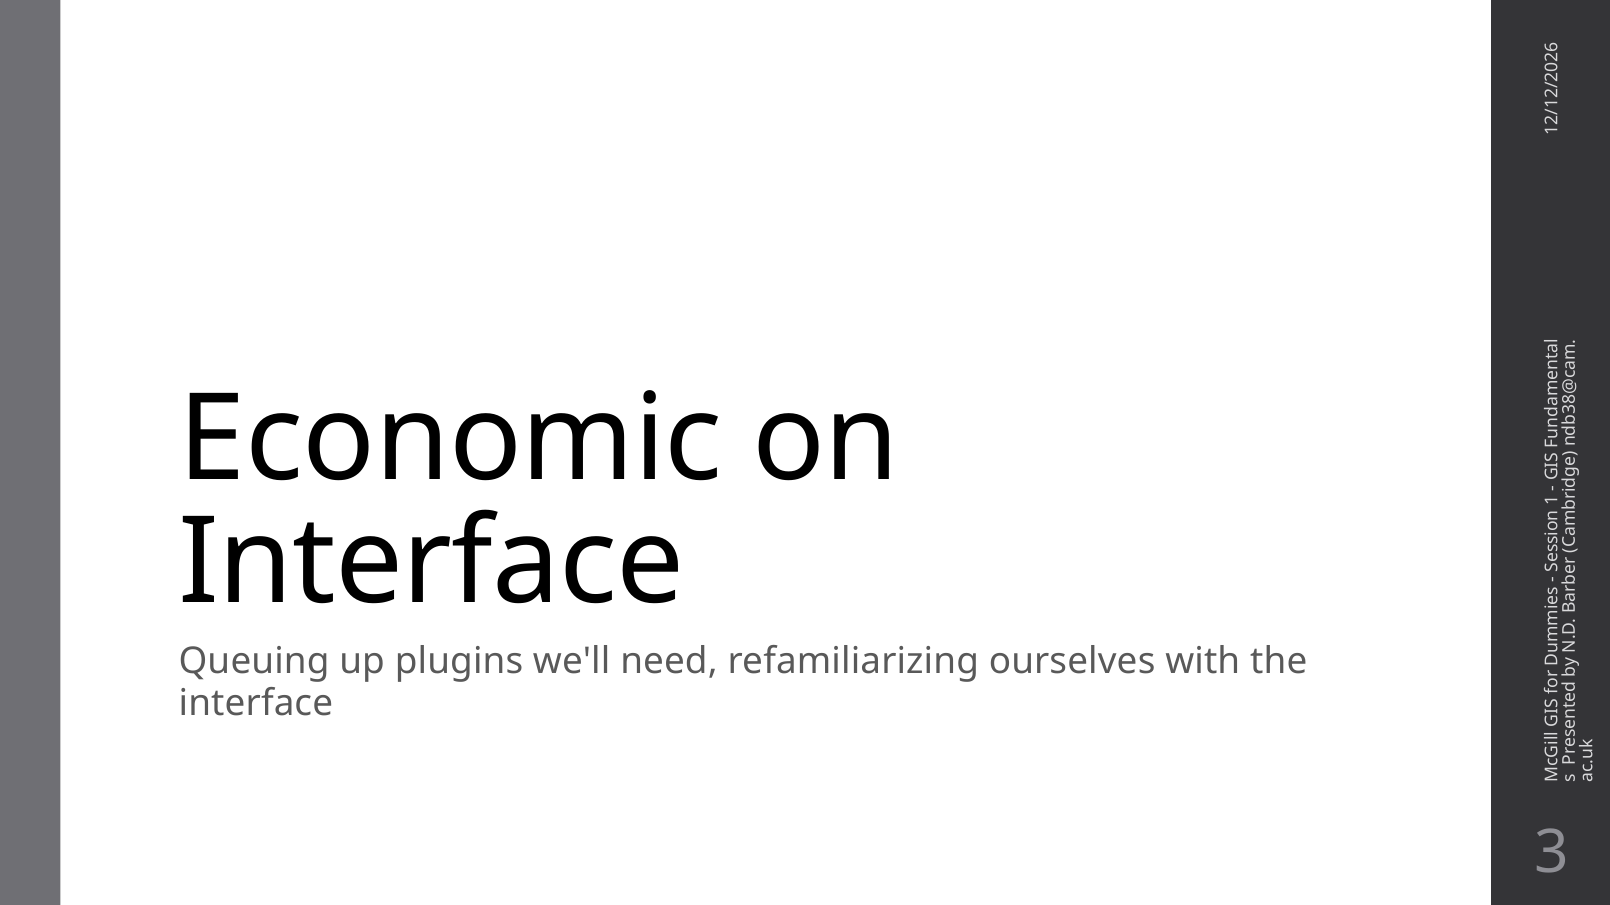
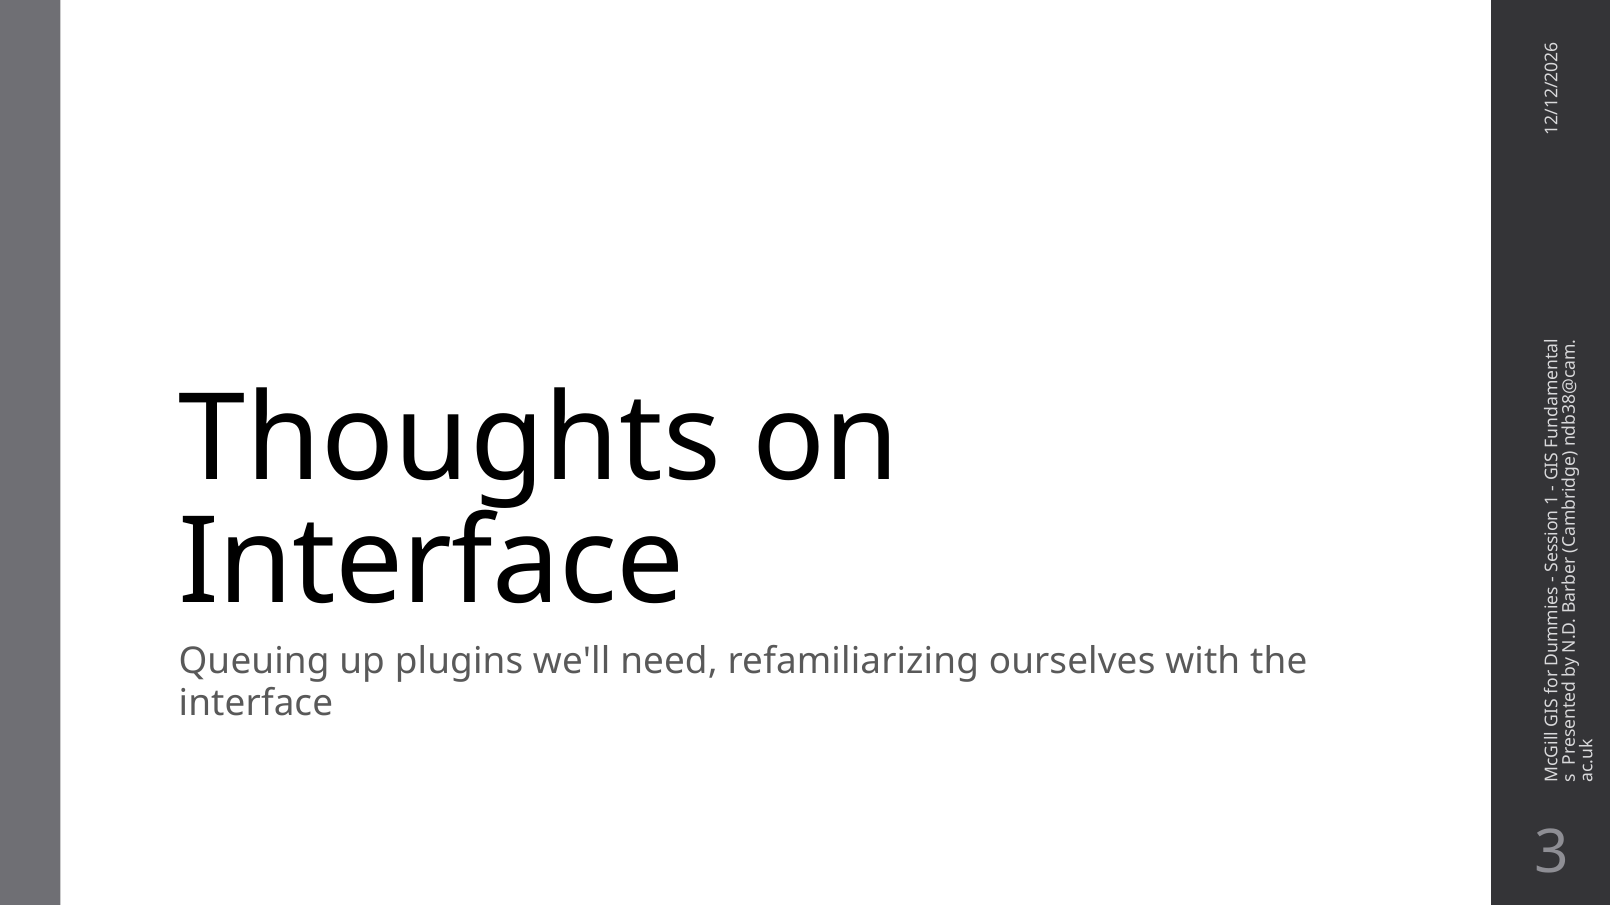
Economic: Economic -> Thoughts
